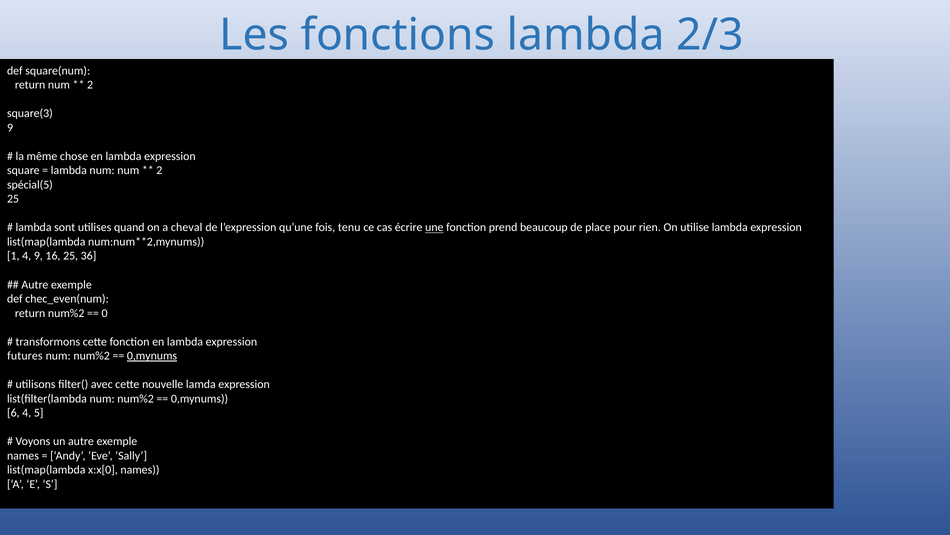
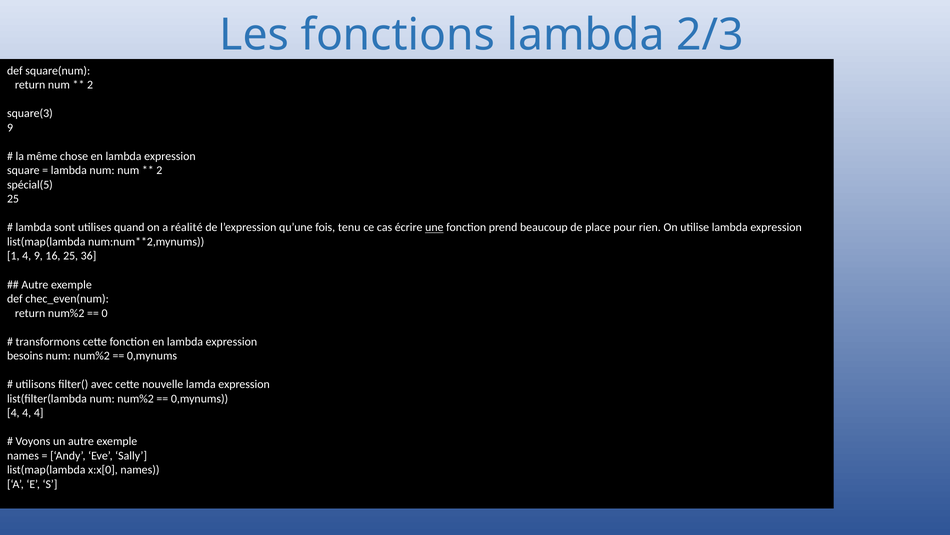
cheval: cheval -> réalité
futures: futures -> besoins
0,mynums at (152, 356) underline: present -> none
6 at (13, 412): 6 -> 4
5 at (39, 412): 5 -> 4
